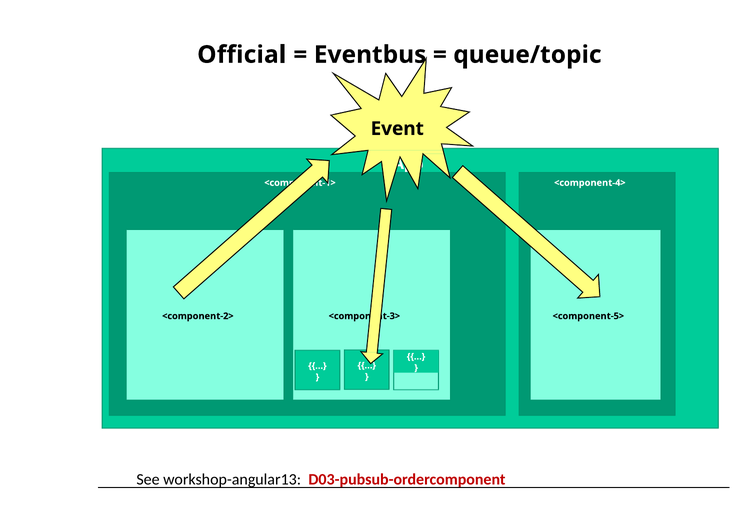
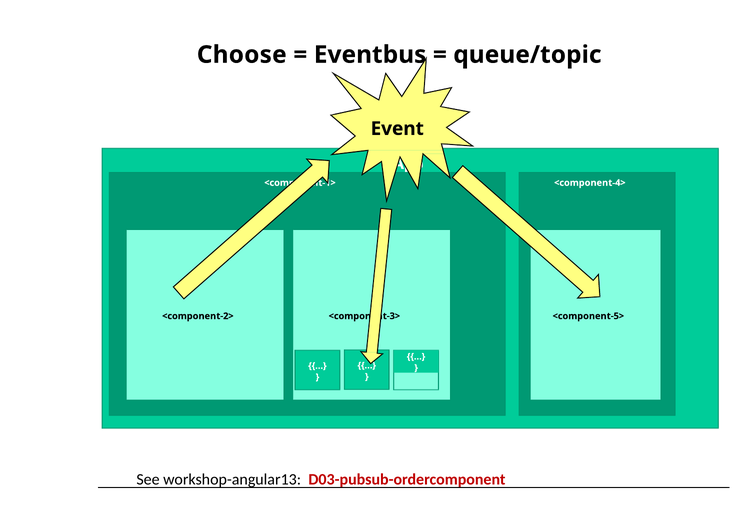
Official: Official -> Choose
